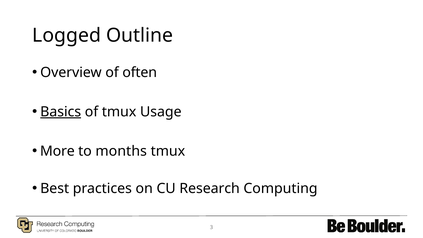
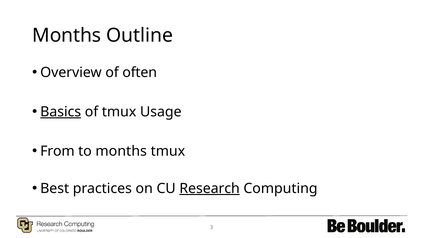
Logged at (67, 36): Logged -> Months
More: More -> From
Research underline: none -> present
